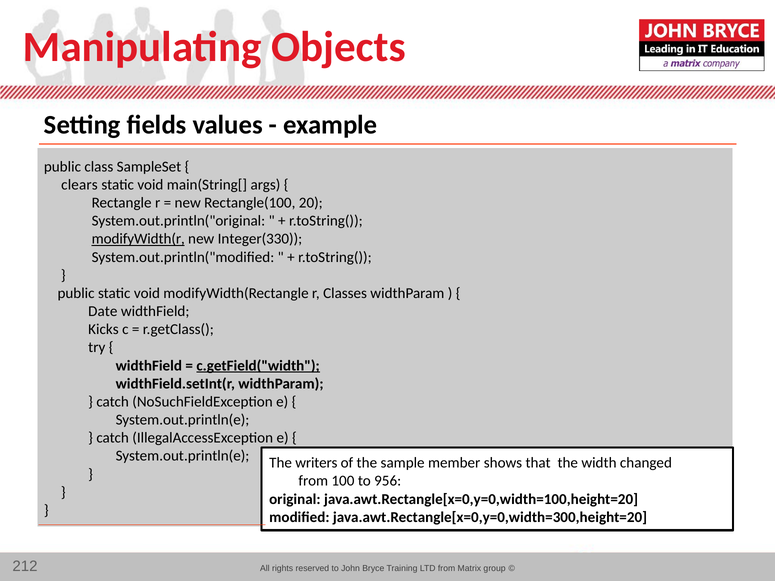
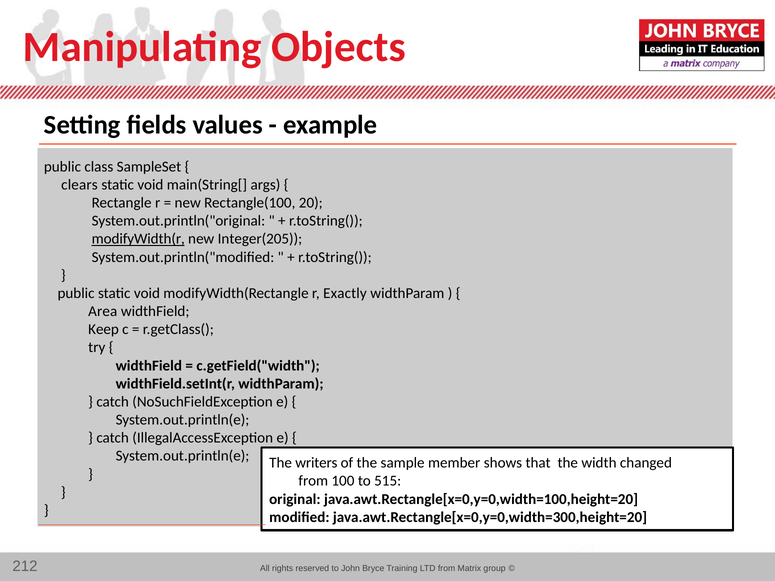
Integer(330: Integer(330 -> Integer(205
Classes: Classes -> Exactly
Date: Date -> Area
Kicks: Kicks -> Keep
c.getField("width underline: present -> none
956: 956 -> 515
